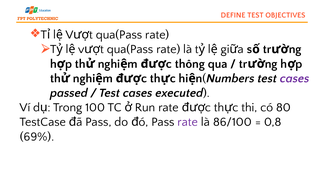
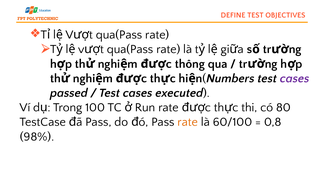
rate at (188, 122) colour: purple -> orange
86/100: 86/100 -> 60/100
69%: 69% -> 98%
